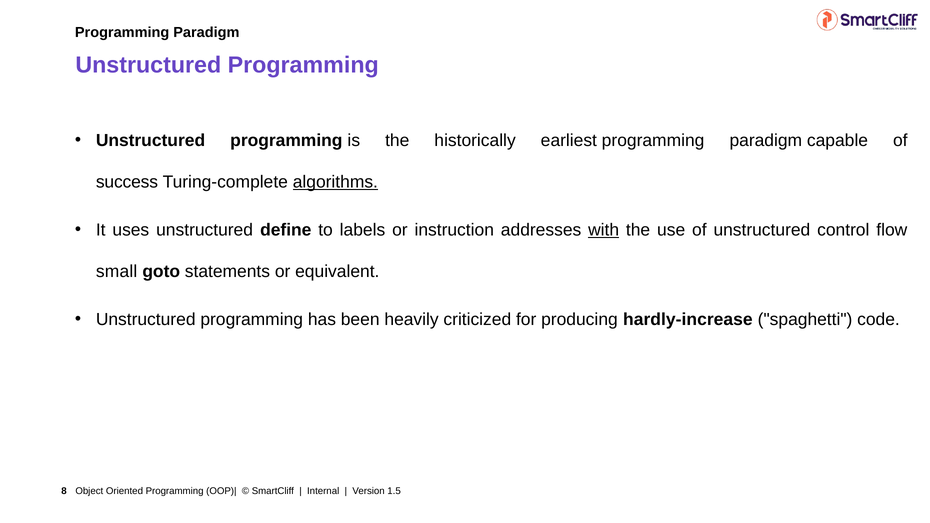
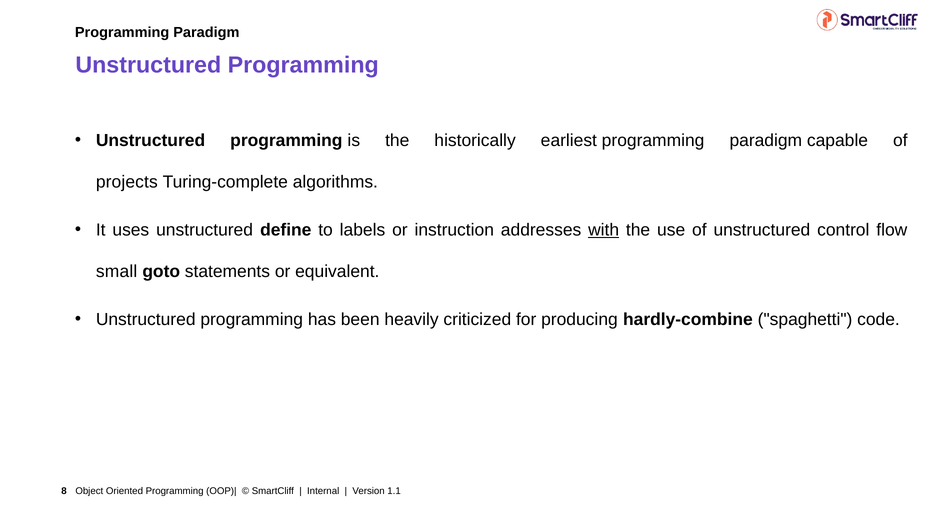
success: success -> projects
algorithms underline: present -> none
hardly-increase: hardly-increase -> hardly-combine
1.5: 1.5 -> 1.1
